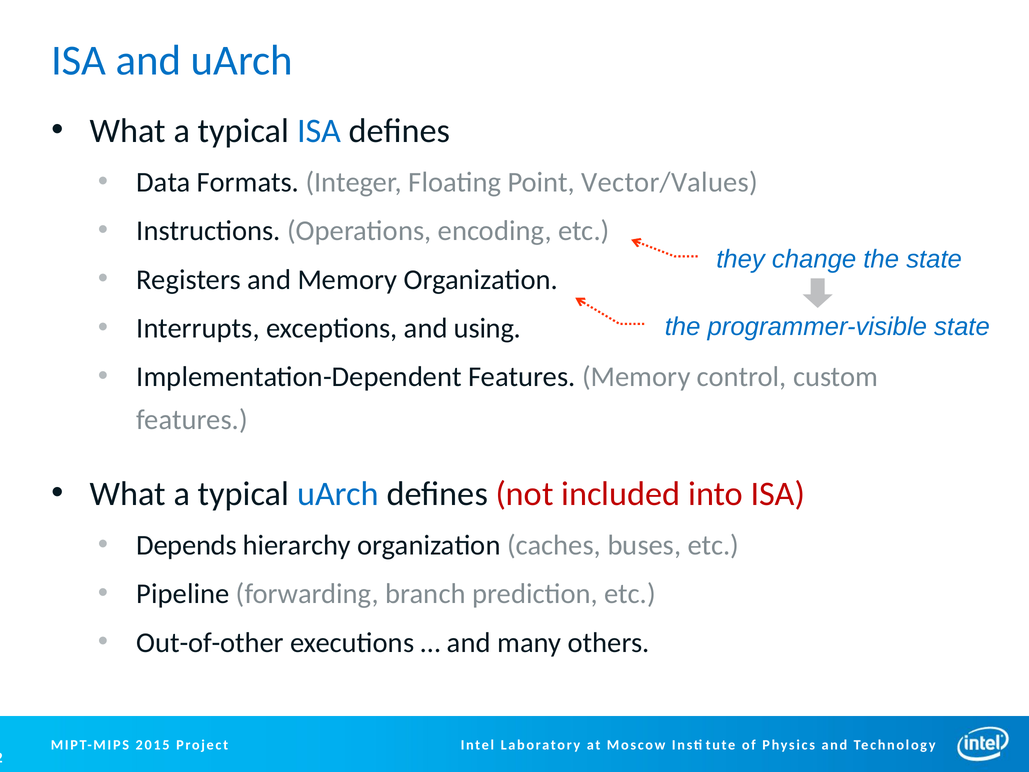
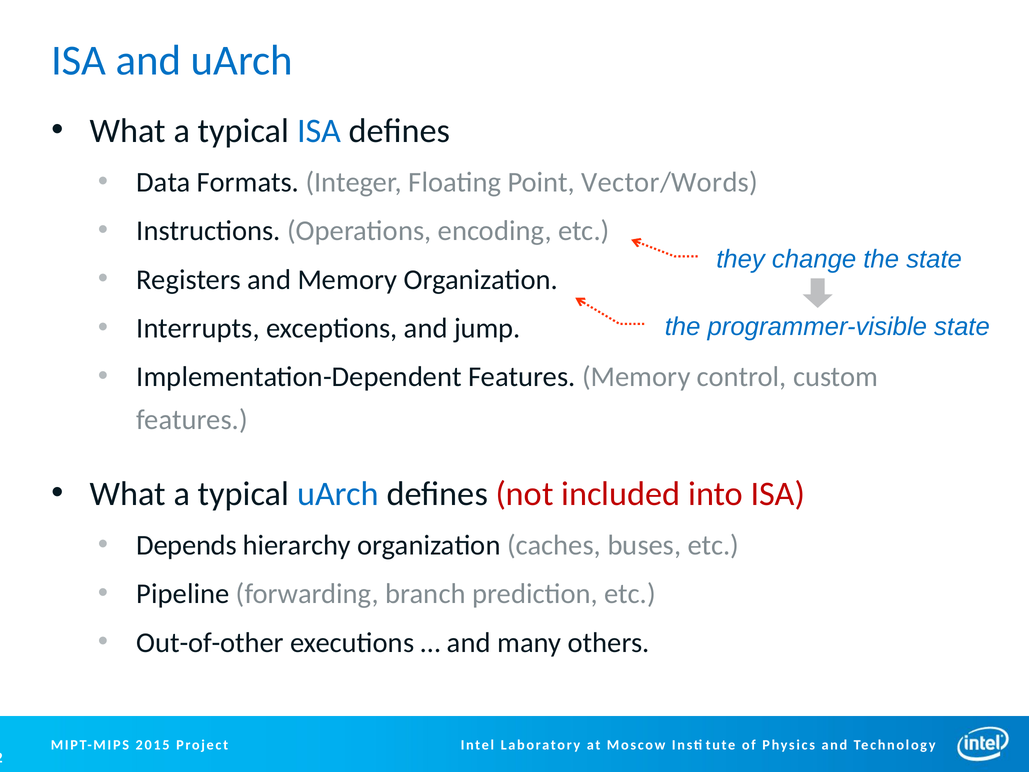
Vector/Values: Vector/Values -> Vector/Words
using: using -> jump
